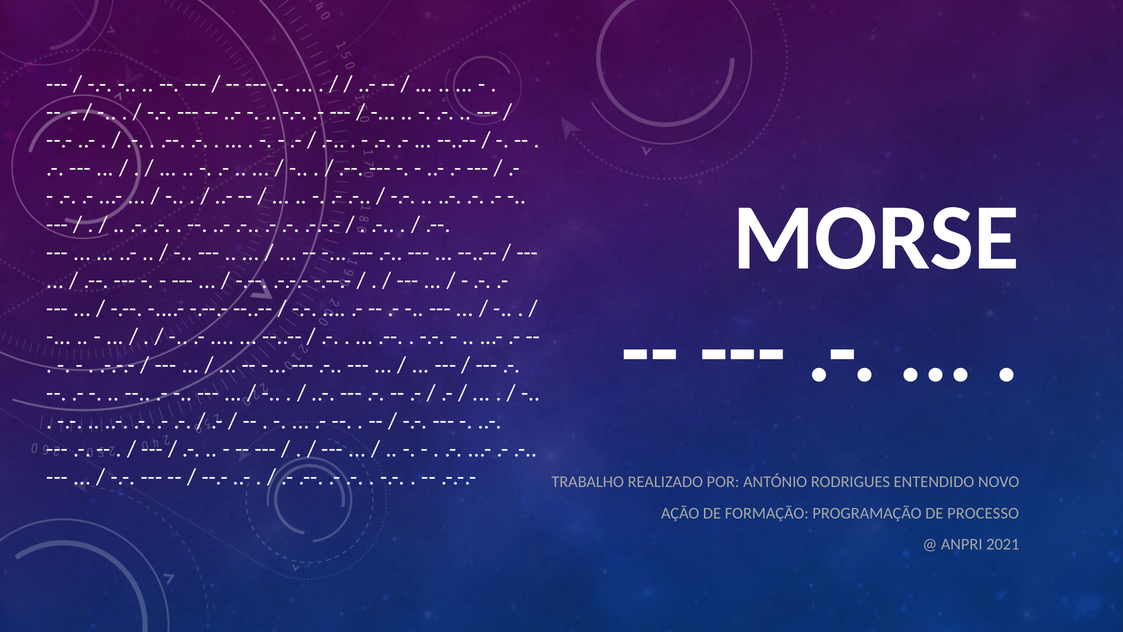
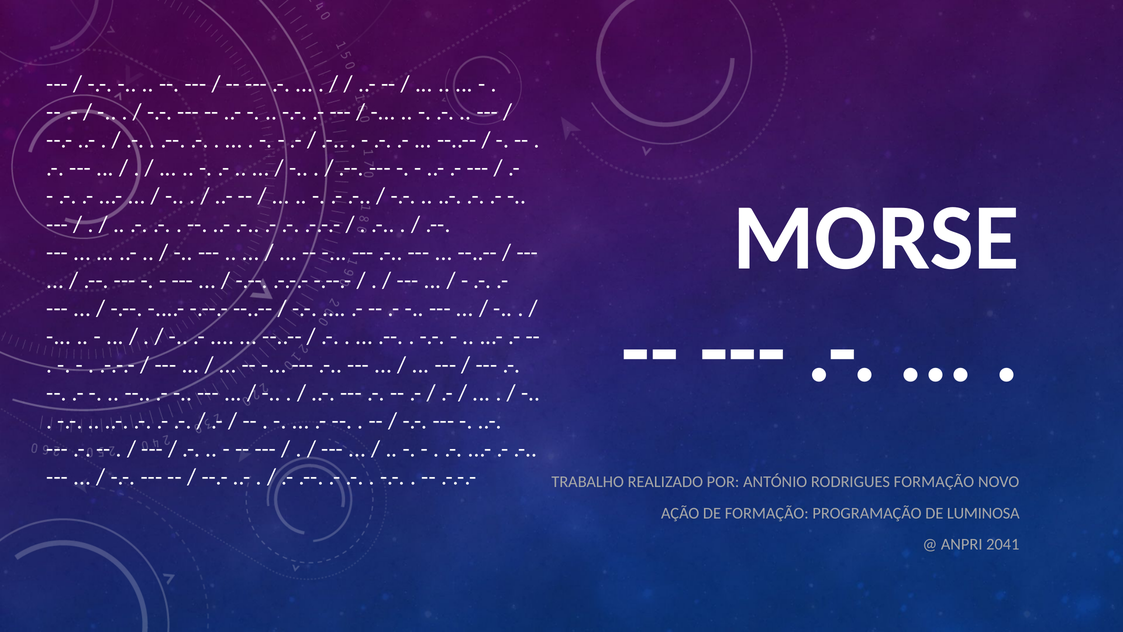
RODRIGUES ENTENDIDO: ENTENDIDO -> FORMAÇÃO
PROCESSO: PROCESSO -> LUMINOSA
2021: 2021 -> 2041
